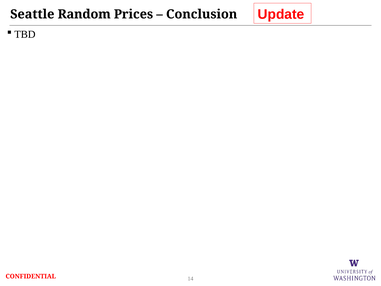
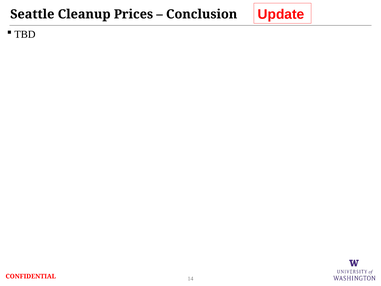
Random: Random -> Cleanup
